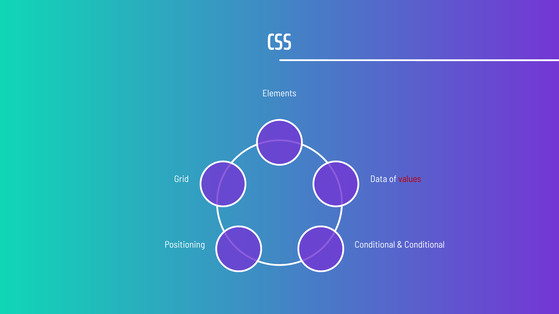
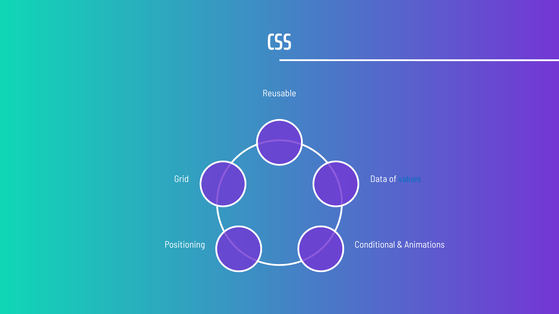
Elements: Elements -> Reusable
values colour: red -> blue
Conditional at (425, 245): Conditional -> Animations
